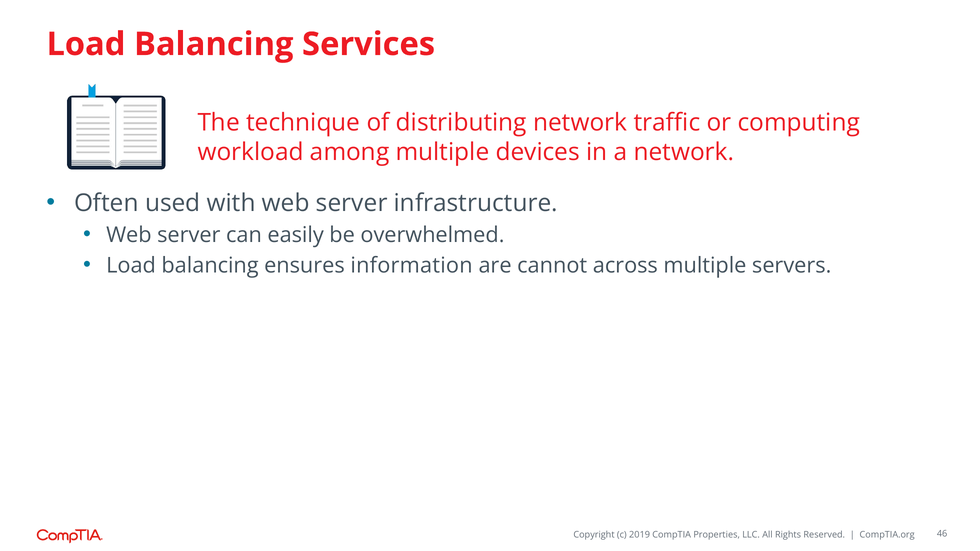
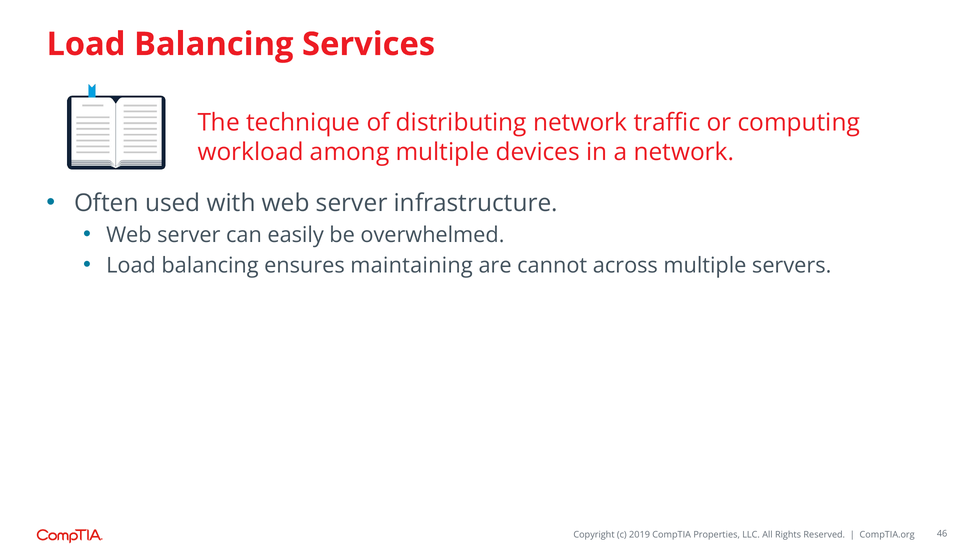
information: information -> maintaining
